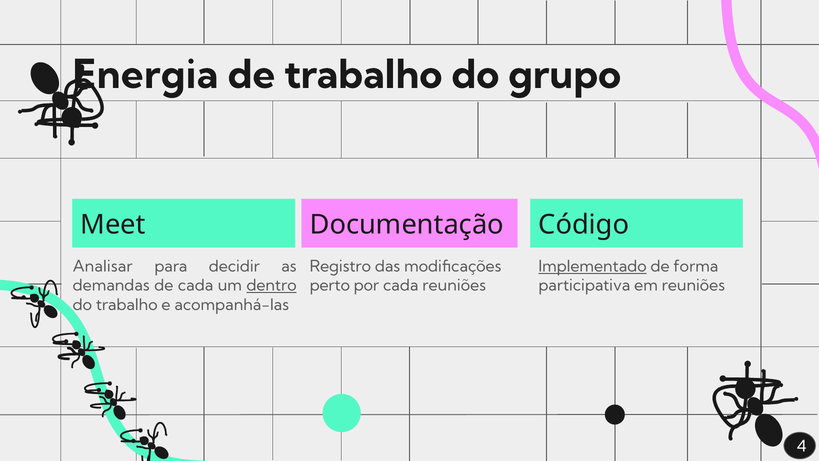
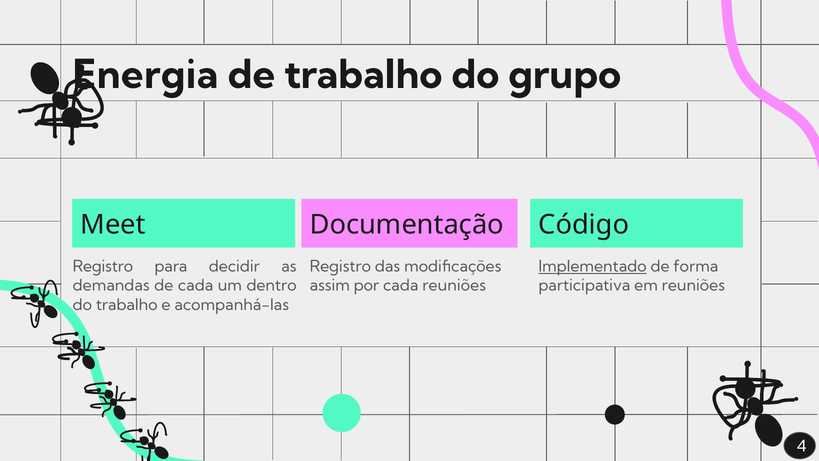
Analisar at (103, 266): Analisar -> Registro
dentro underline: present -> none
perto: perto -> assim
